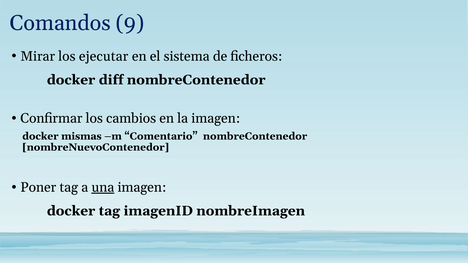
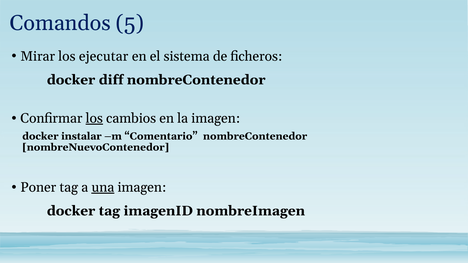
9: 9 -> 5
los at (94, 118) underline: none -> present
mismas: mismas -> instalar
